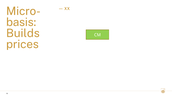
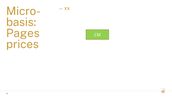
Builds: Builds -> Pages
